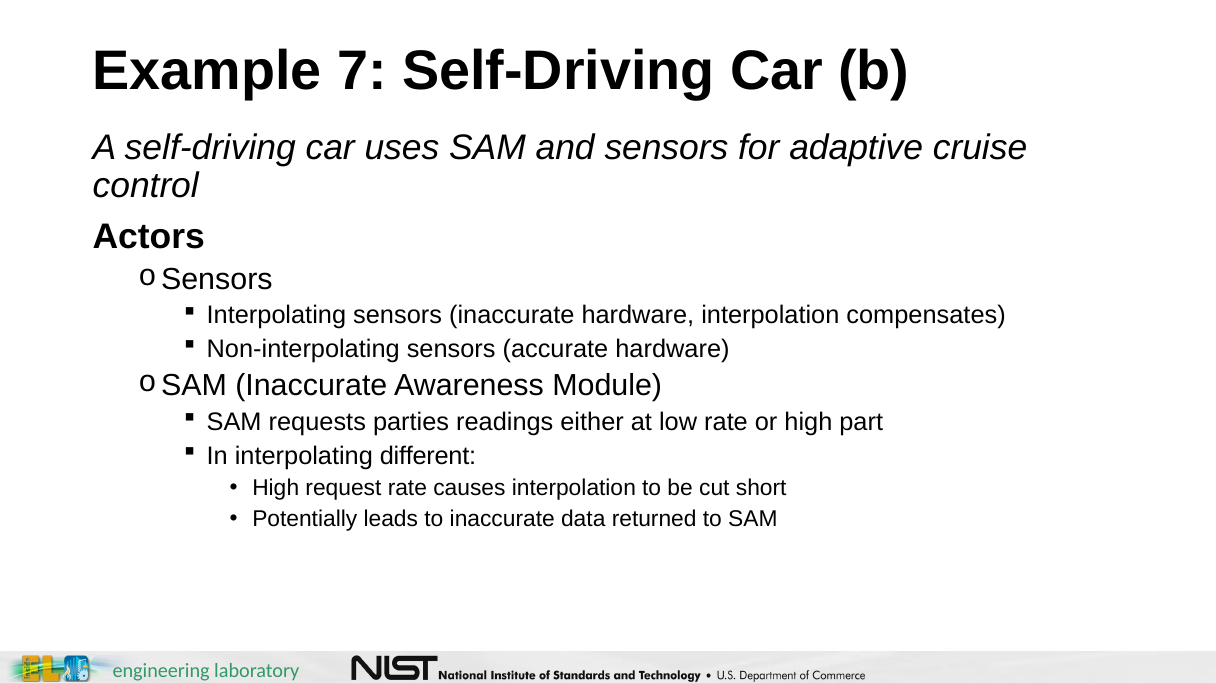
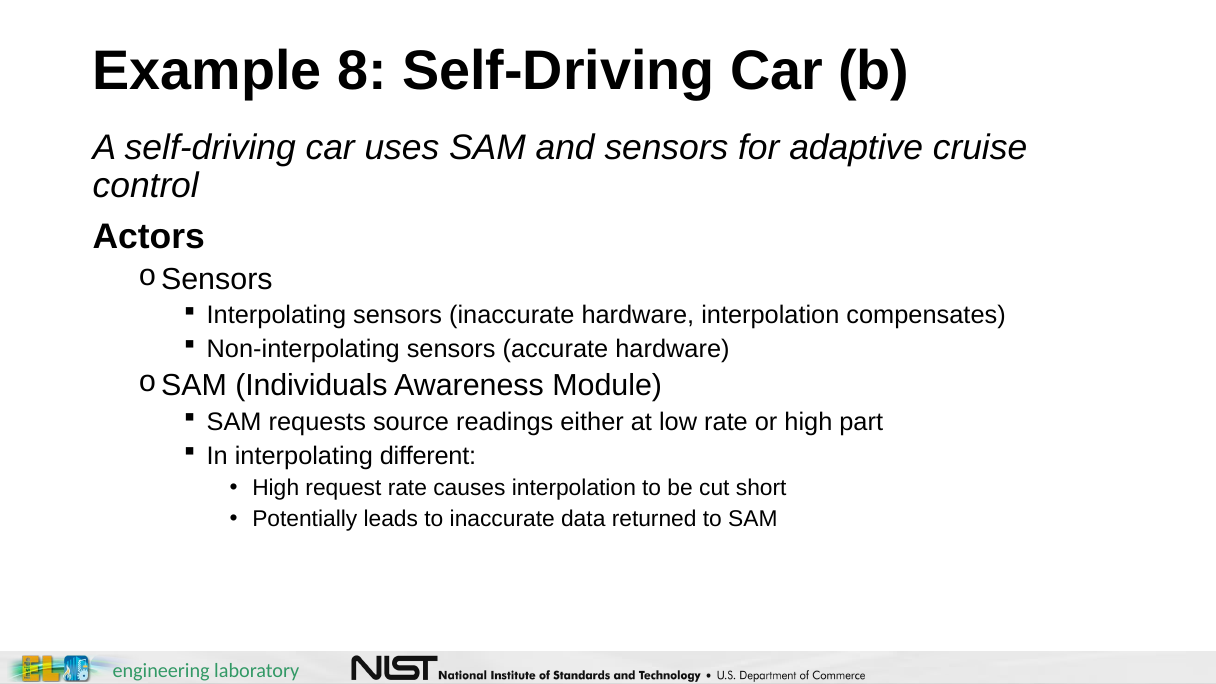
7: 7 -> 8
Inaccurate at (311, 386): Inaccurate -> Individuals
parties: parties -> source
